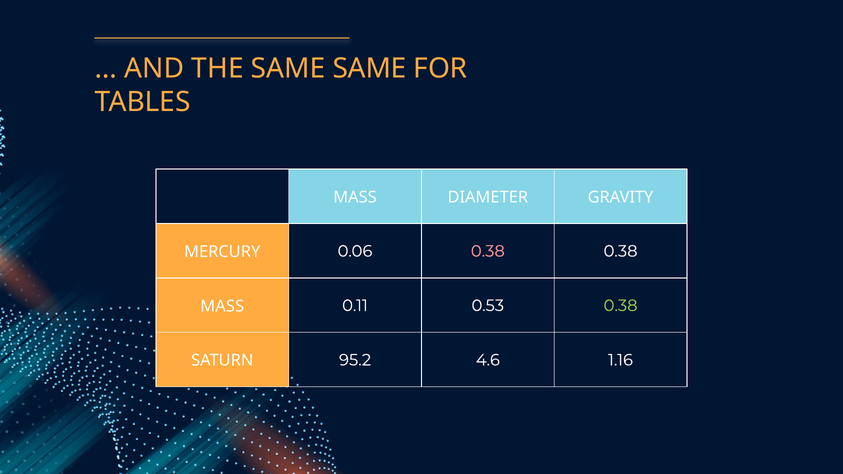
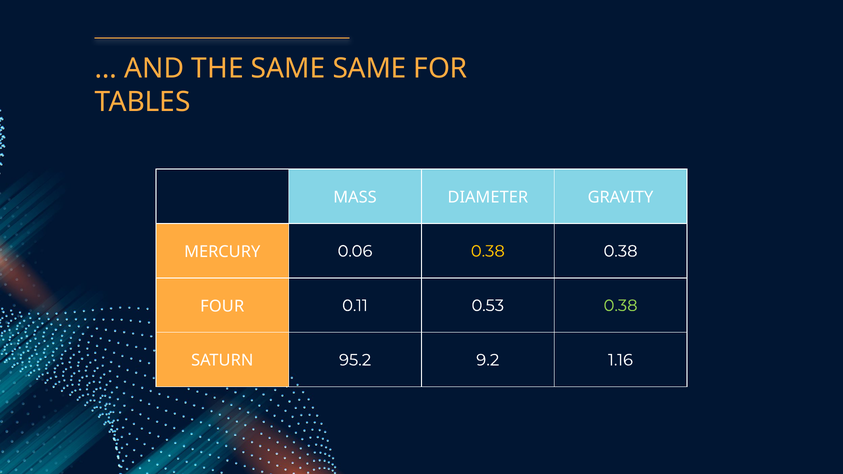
0.38 at (488, 251) colour: pink -> yellow
MASS at (222, 306): MASS -> FOUR
4.6: 4.6 -> 9.2
